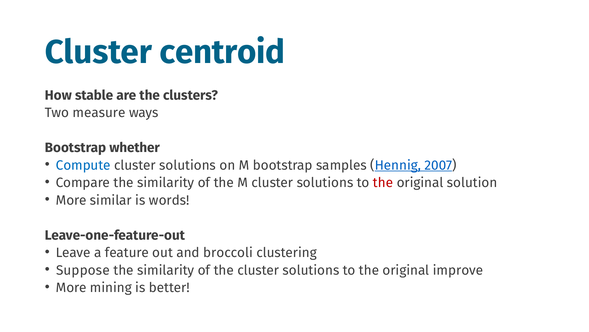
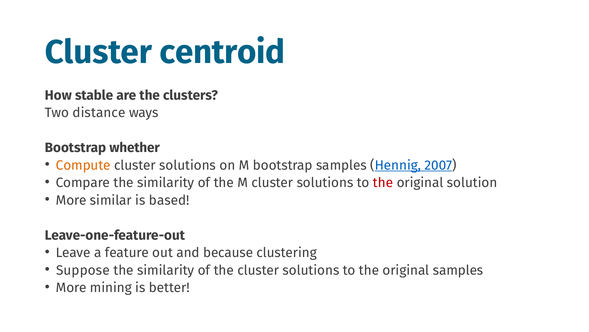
measure: measure -> distance
Compute colour: blue -> orange
words: words -> based
broccoli: broccoli -> because
original improve: improve -> samples
